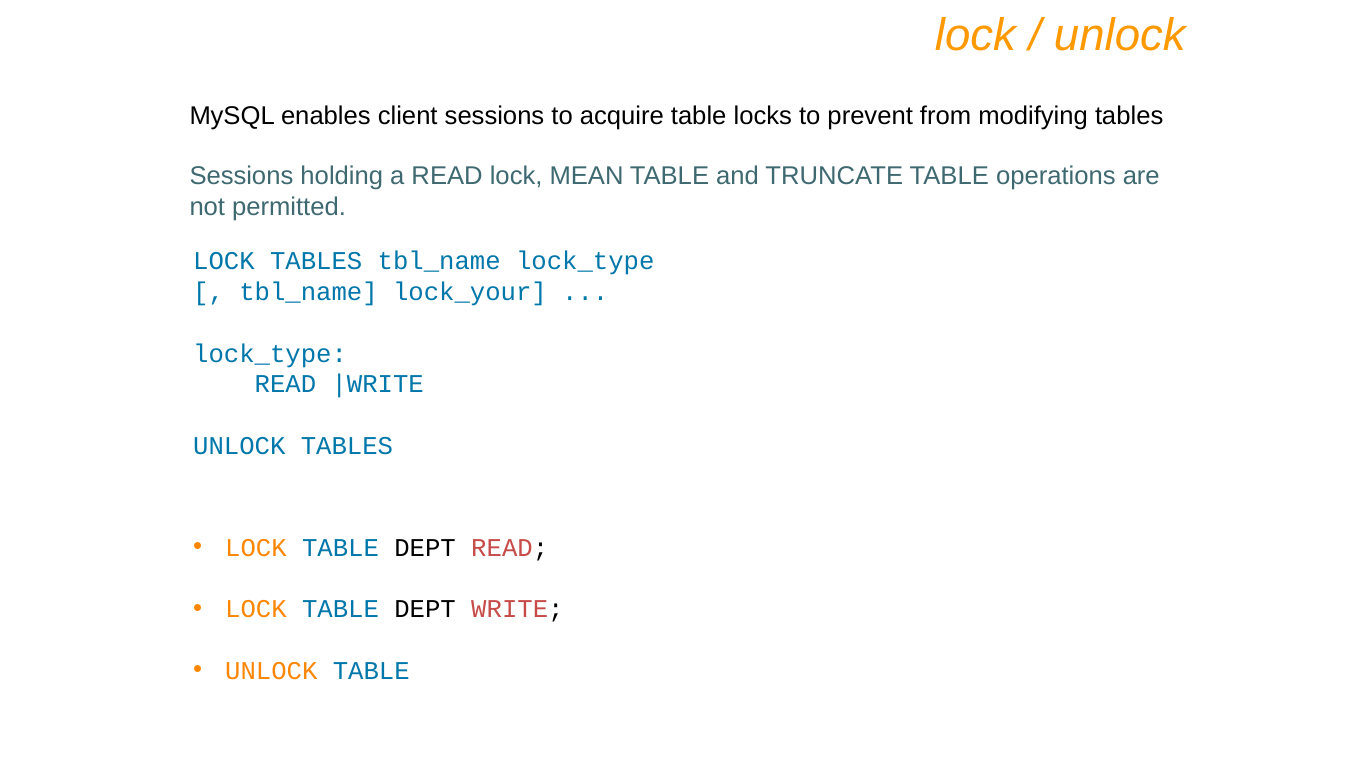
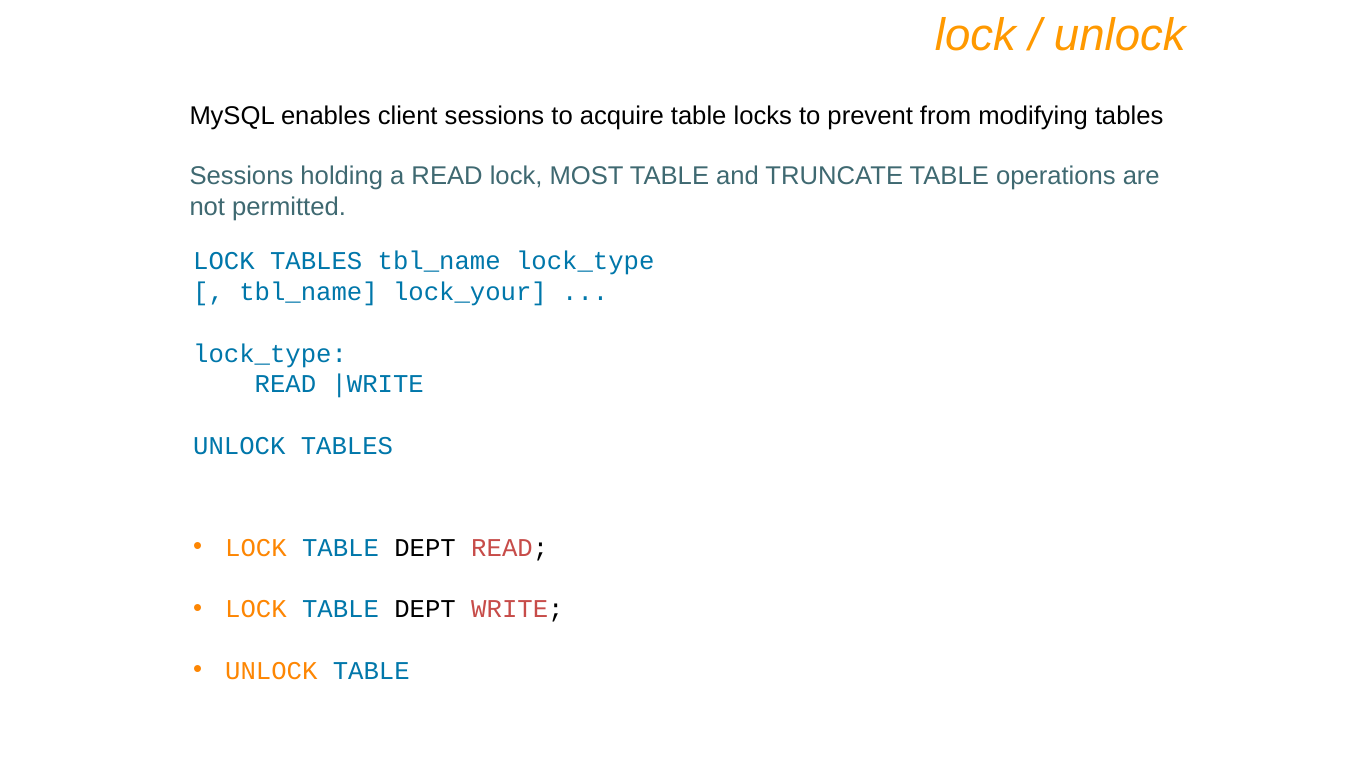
MEAN: MEAN -> MOST
